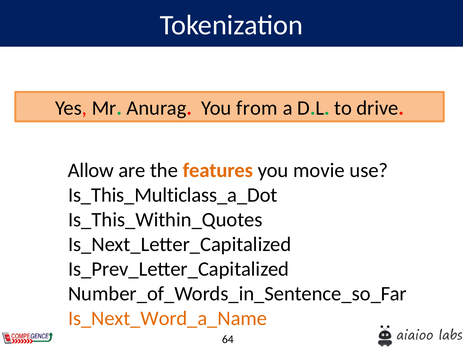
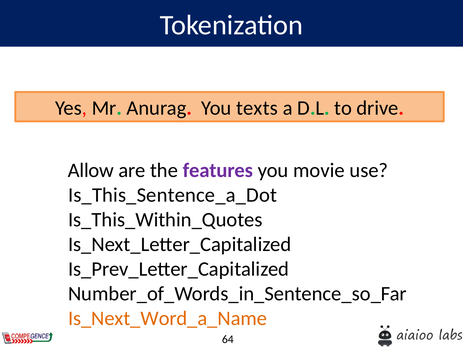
from: from -> texts
features colour: orange -> purple
Is_This_Multiclass_a_Dot: Is_This_Multiclass_a_Dot -> Is_This_Sentence_a_Dot
